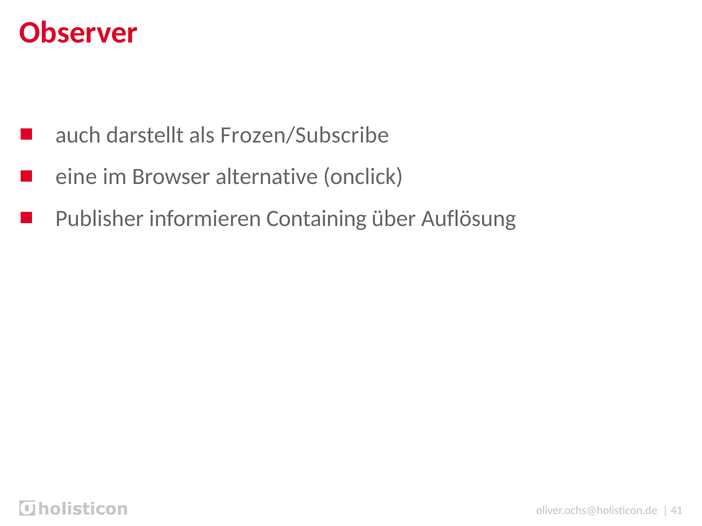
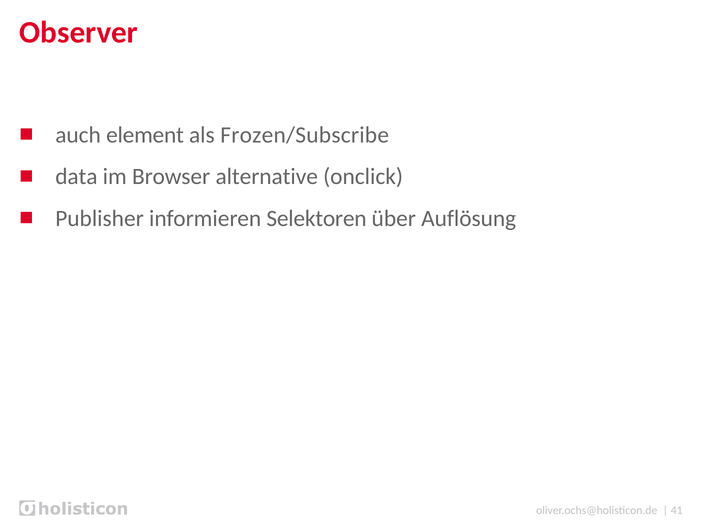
darstellt: darstellt -> element
eine: eine -> data
Containing: Containing -> Selektoren
